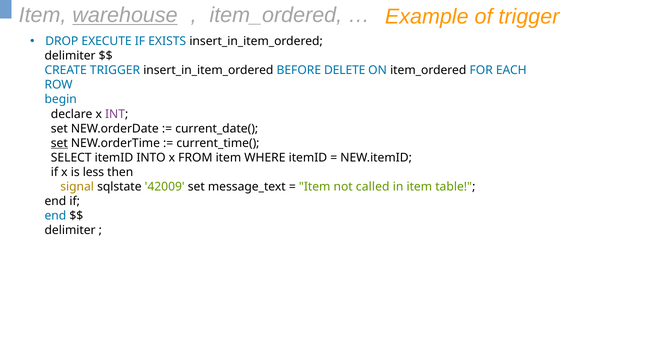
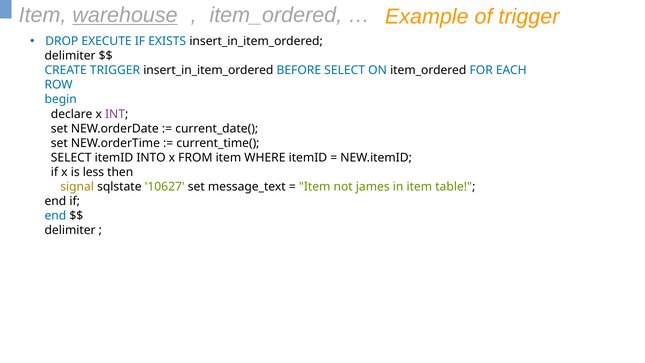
BEFORE DELETE: DELETE -> SELECT
set at (59, 143) underline: present -> none
42009: 42009 -> 10627
called: called -> james
